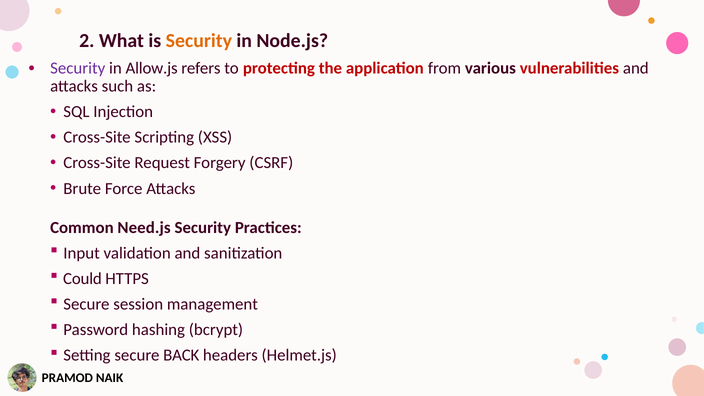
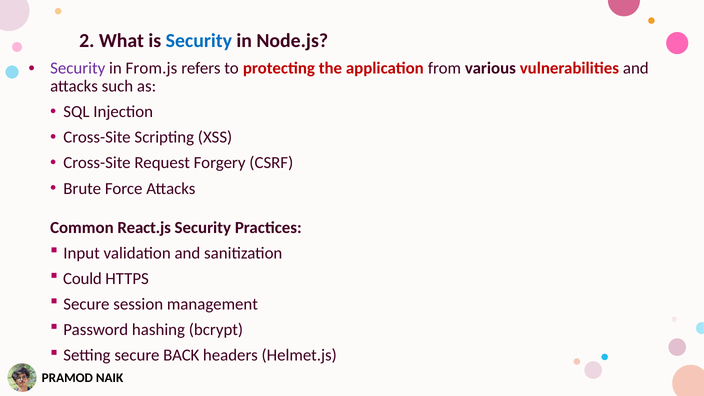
Security at (199, 41) colour: orange -> blue
Allow.js: Allow.js -> From.js
Need.js: Need.js -> React.js
